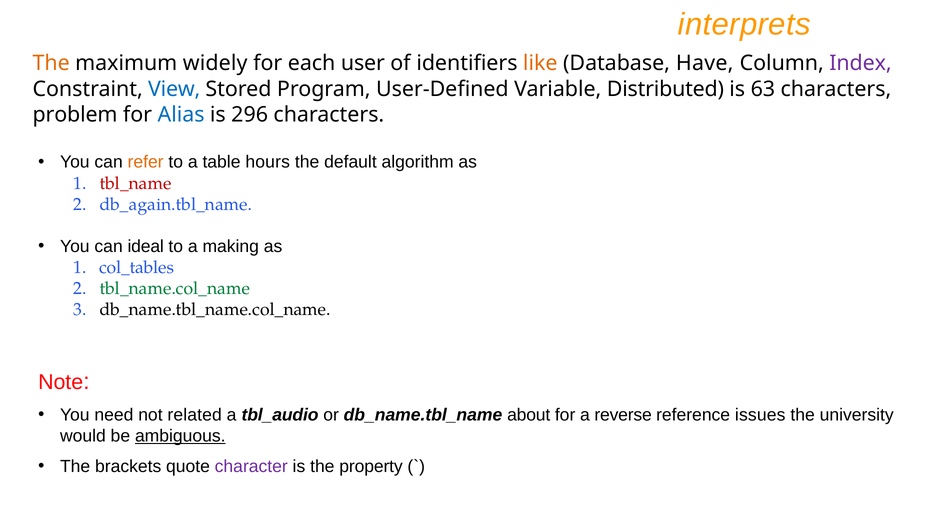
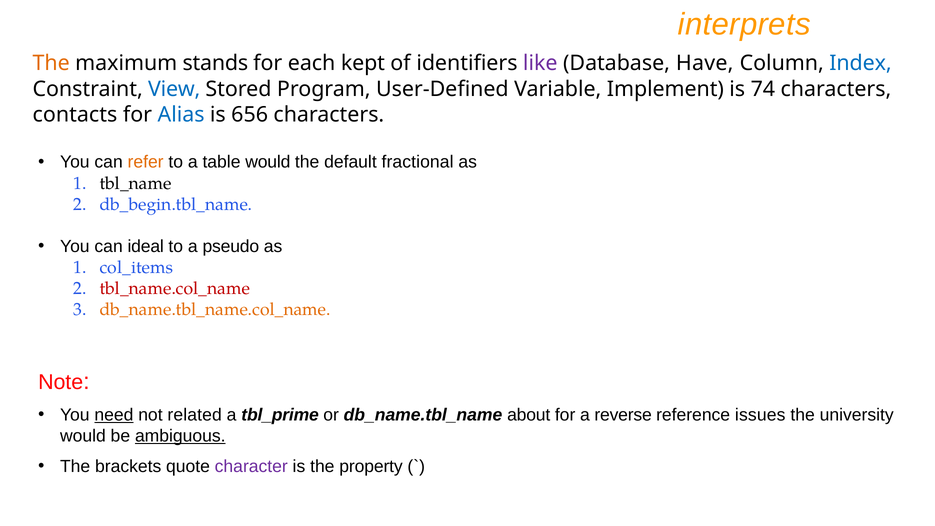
widely: widely -> stands
user: user -> kept
like colour: orange -> purple
Index colour: purple -> blue
Distributed: Distributed -> Implement
63: 63 -> 74
problem: problem -> contacts
296: 296 -> 656
table hours: hours -> would
algorithm: algorithm -> fractional
tbl_name colour: red -> black
db_again.tbl_name: db_again.tbl_name -> db_begin.tbl_name
making: making -> pseudo
col_tables: col_tables -> col_items
tbl_name.col_name colour: green -> red
db_name.tbl_name.col_name colour: black -> orange
need underline: none -> present
tbl_audio: tbl_audio -> tbl_prime
